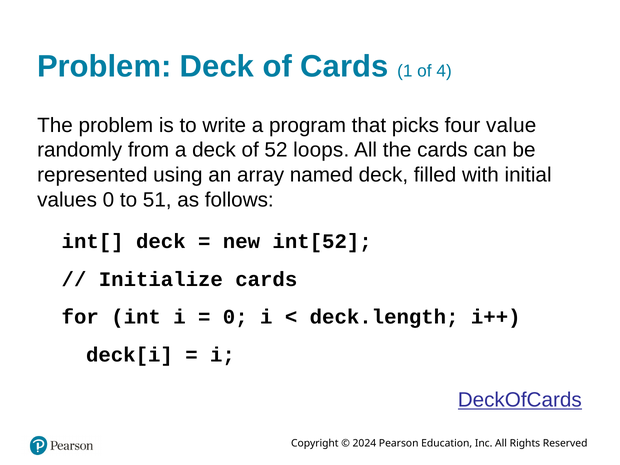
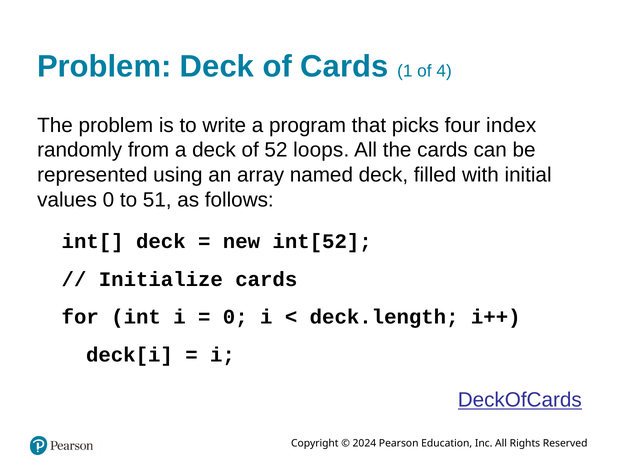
value: value -> index
